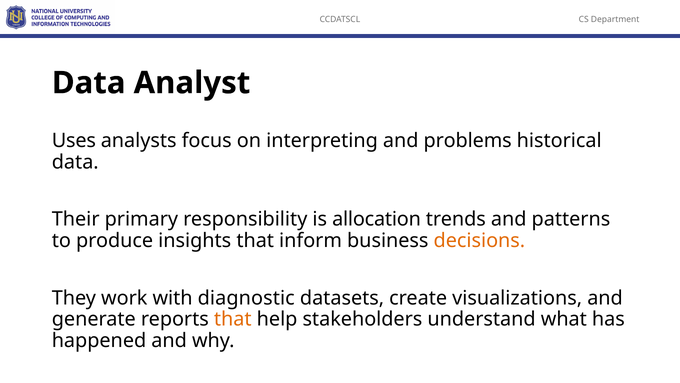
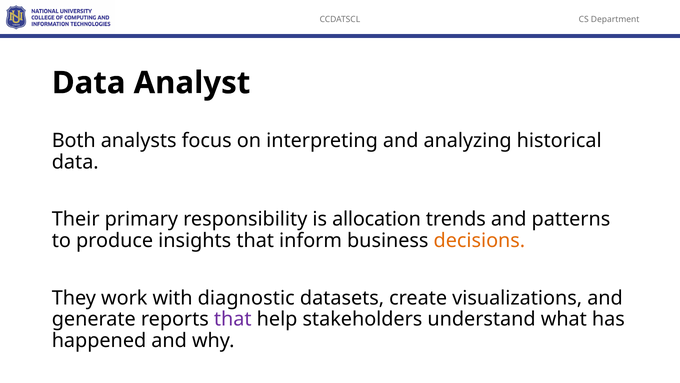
Uses: Uses -> Both
problems: problems -> analyzing
that at (233, 319) colour: orange -> purple
